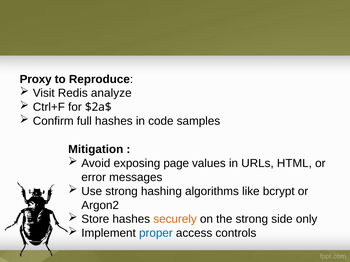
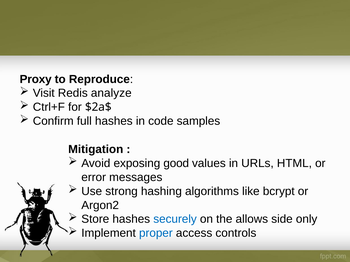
page: page -> good
securely colour: orange -> blue
the strong: strong -> allows
